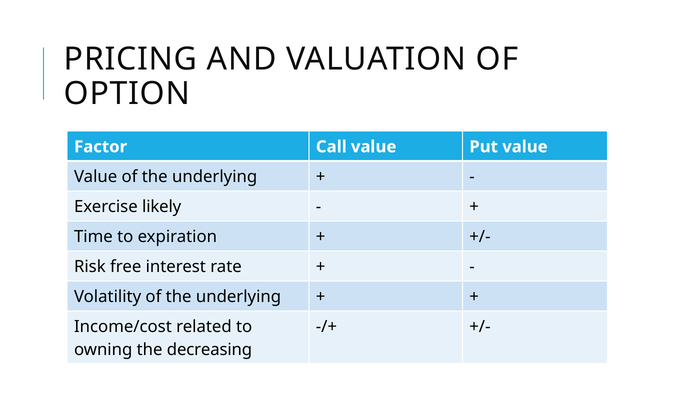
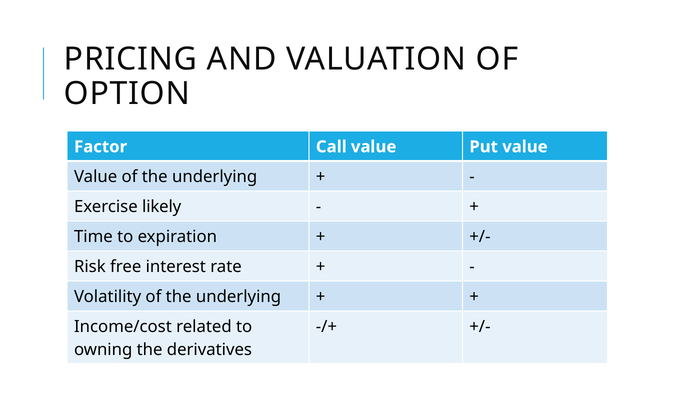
decreasing: decreasing -> derivatives
